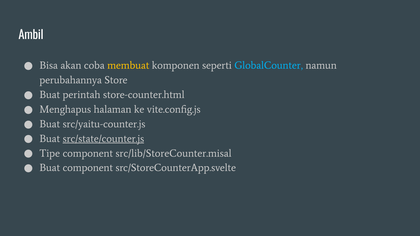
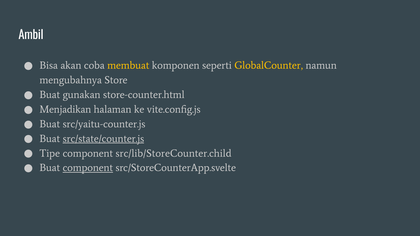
GlobalCounter colour: light blue -> yellow
perubahannya: perubahannya -> mengubahnya
perintah: perintah -> gunakan
Menghapus: Menghapus -> Menjadikan
src/lib/StoreCounter.misal: src/lib/StoreCounter.misal -> src/lib/StoreCounter.child
component at (88, 168) underline: none -> present
